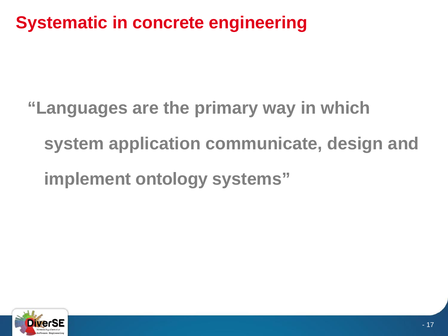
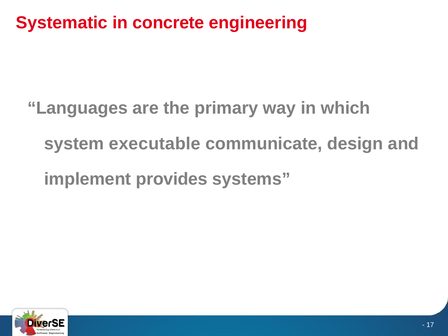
application: application -> executable
ontology: ontology -> provides
